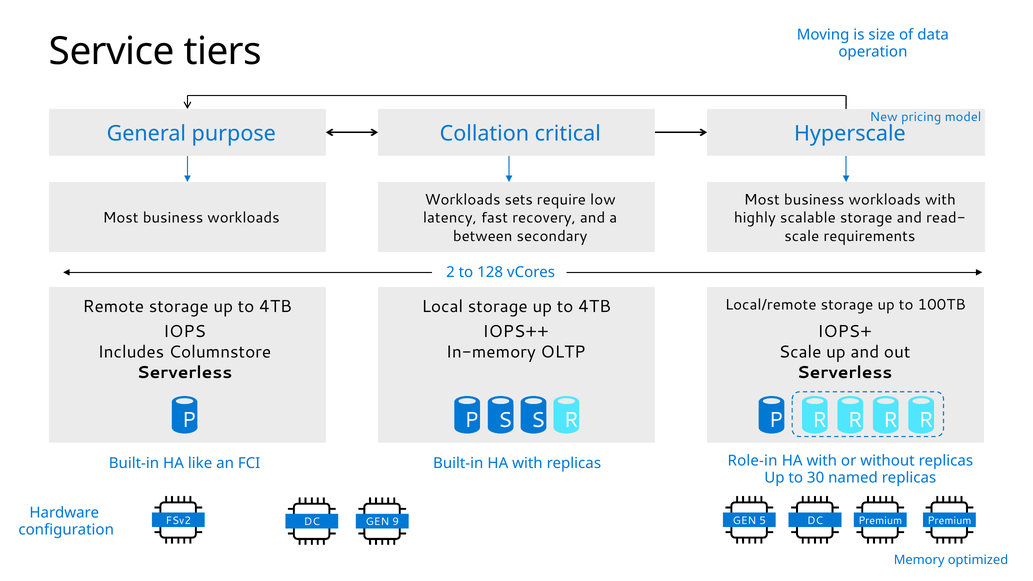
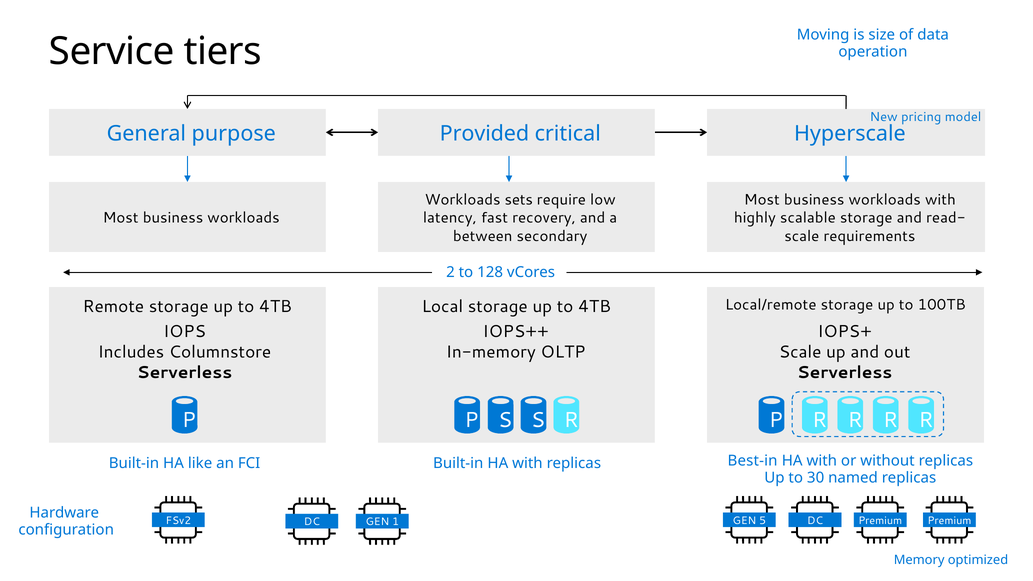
Collation: Collation -> Provided
Role-in: Role-in -> Best-in
9: 9 -> 1
